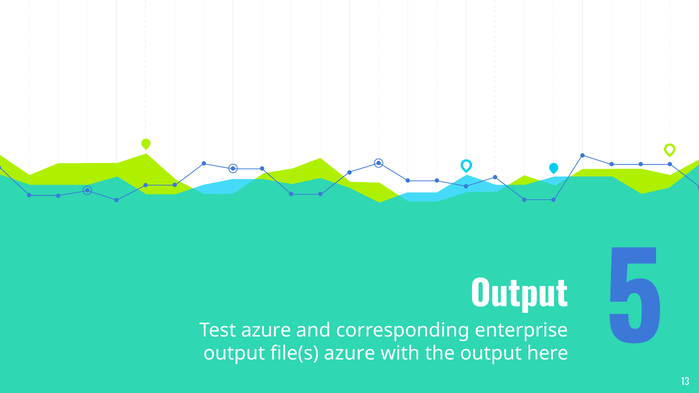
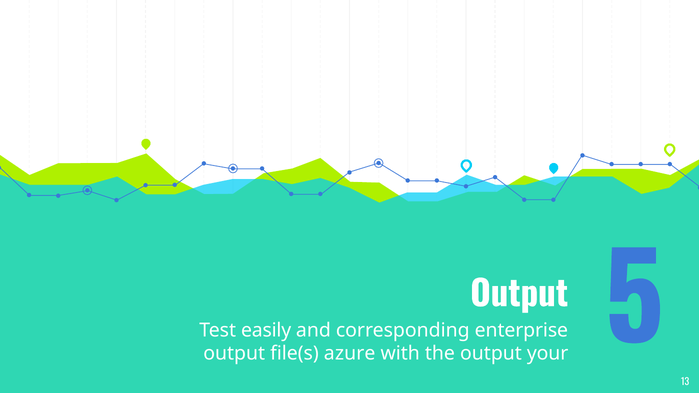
Test azure: azure -> easily
here: here -> your
